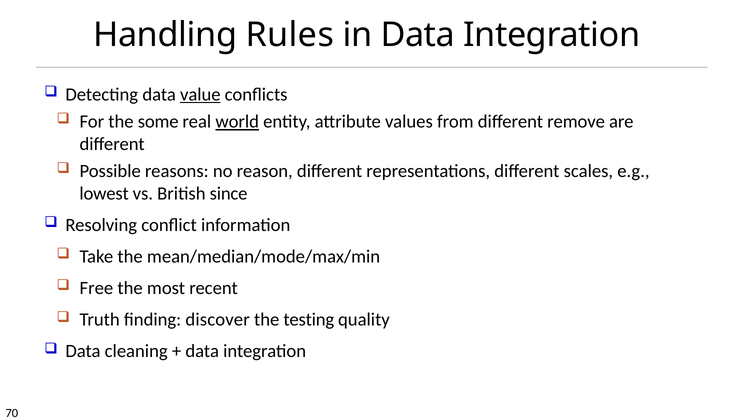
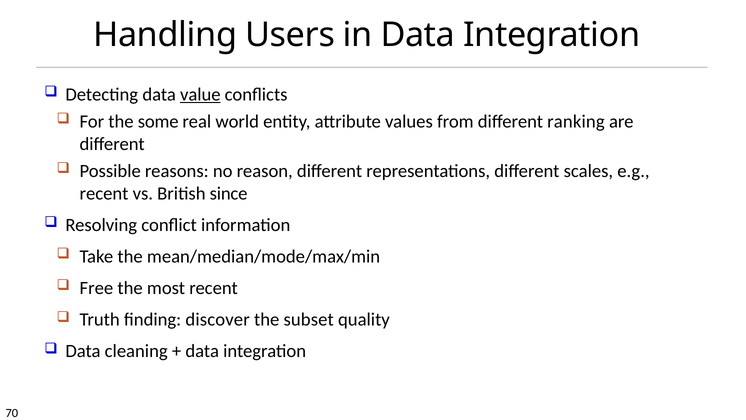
Rules: Rules -> Users
world underline: present -> none
remove: remove -> ranking
lowest at (104, 193): lowest -> recent
testing: testing -> subset
